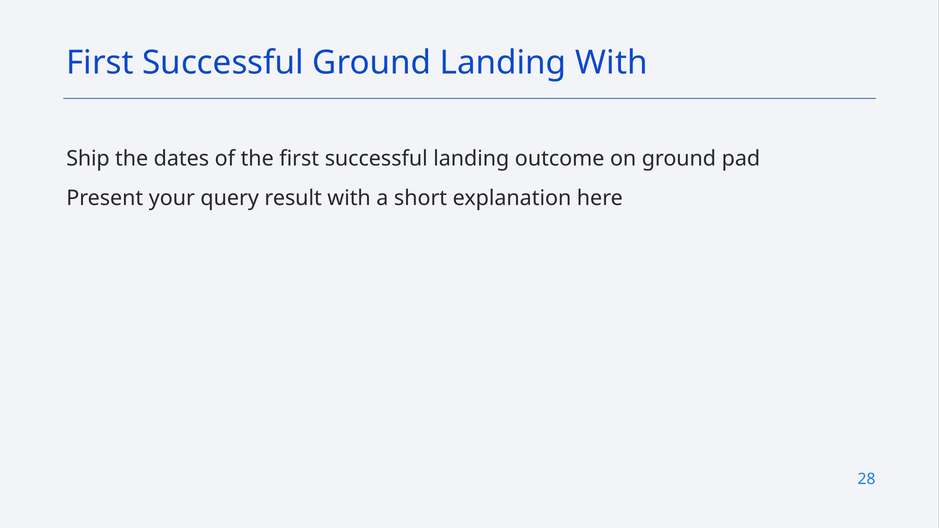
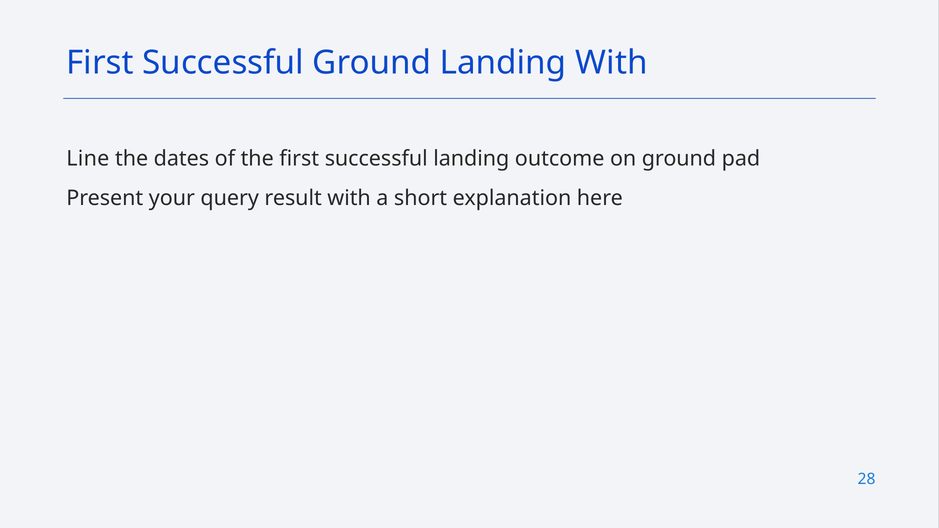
Ship: Ship -> Line
